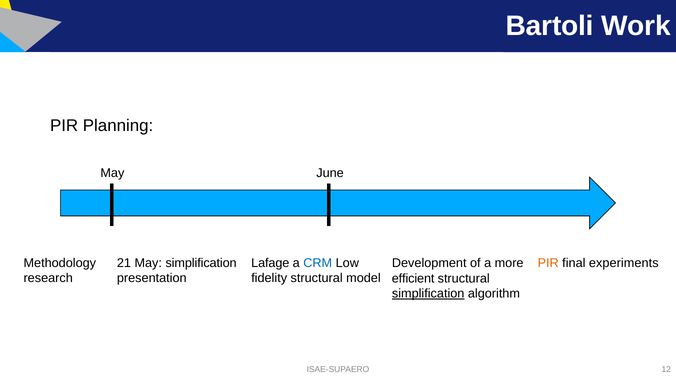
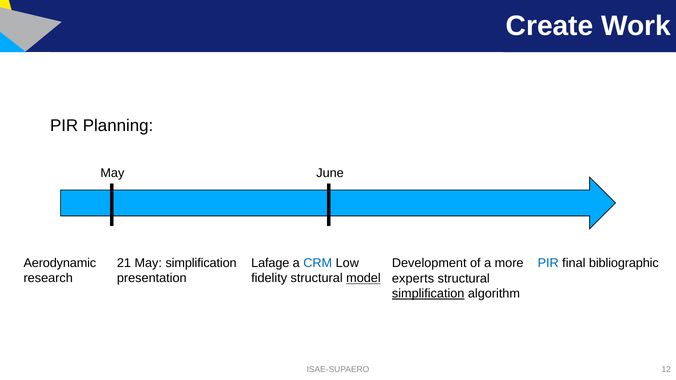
Bartoli: Bartoli -> Create
Methodology: Methodology -> Aerodynamic
PIR at (548, 263) colour: orange -> blue
experiments: experiments -> bibliographic
model underline: none -> present
efficient: efficient -> experts
